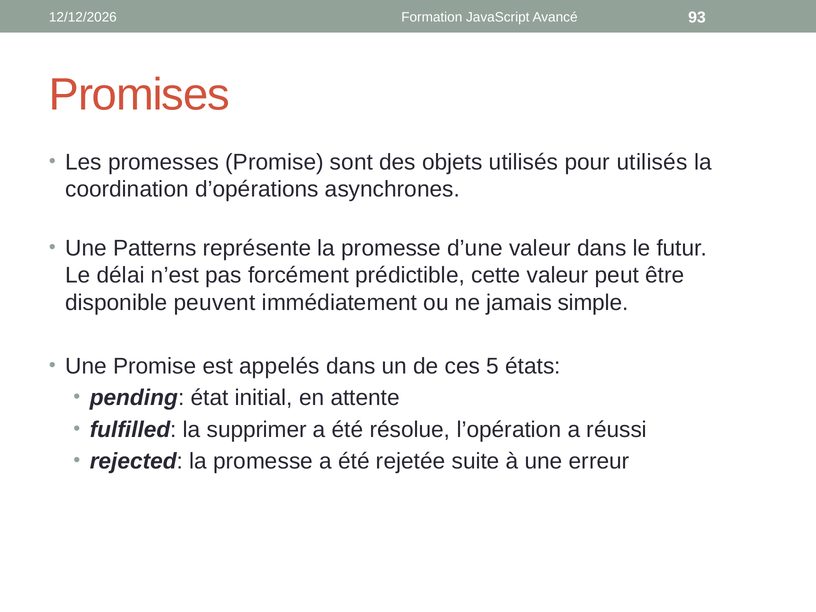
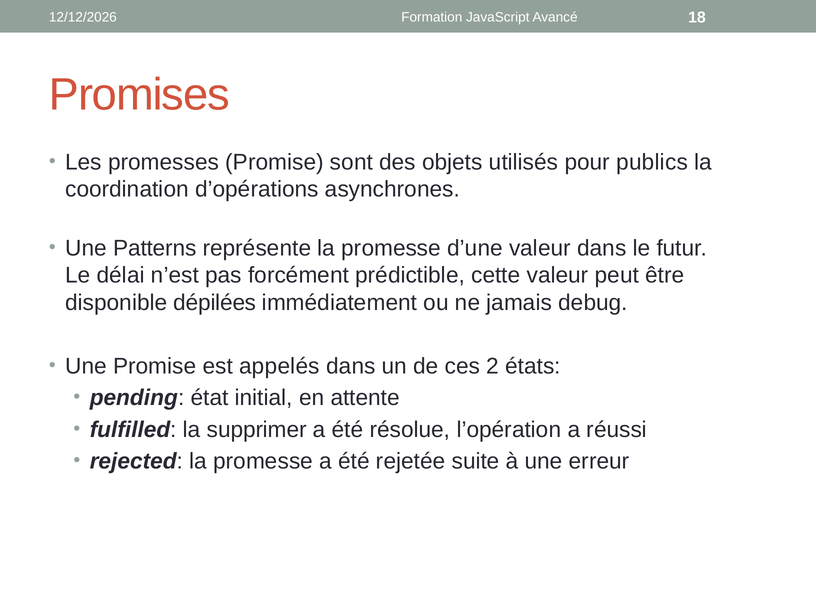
93: 93 -> 18
pour utilisés: utilisés -> publics
peuvent: peuvent -> dépilées
simple: simple -> debug
5: 5 -> 2
